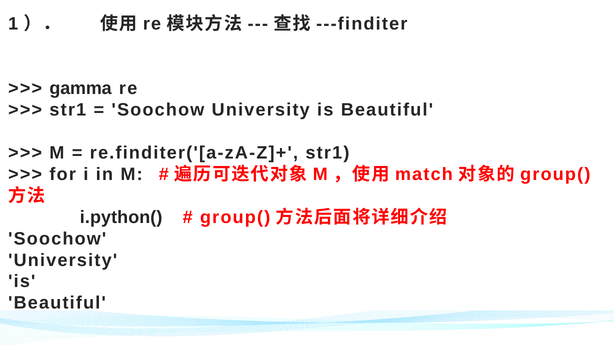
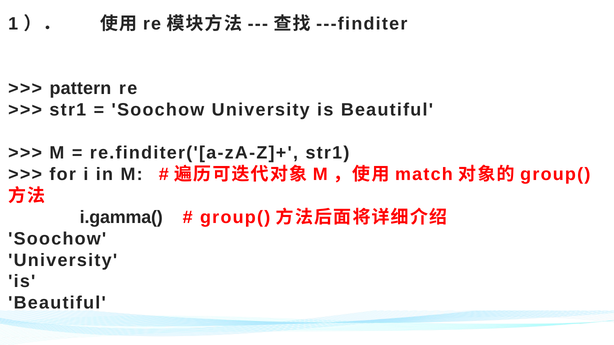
gamma: gamma -> pattern
i.python(: i.python( -> i.gamma(
